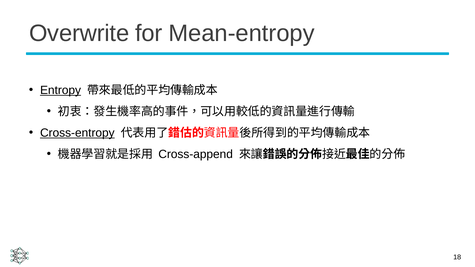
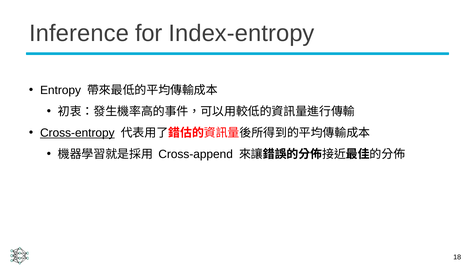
Overwrite: Overwrite -> Inference
Mean-entropy: Mean-entropy -> Index-entropy
Entropy underline: present -> none
